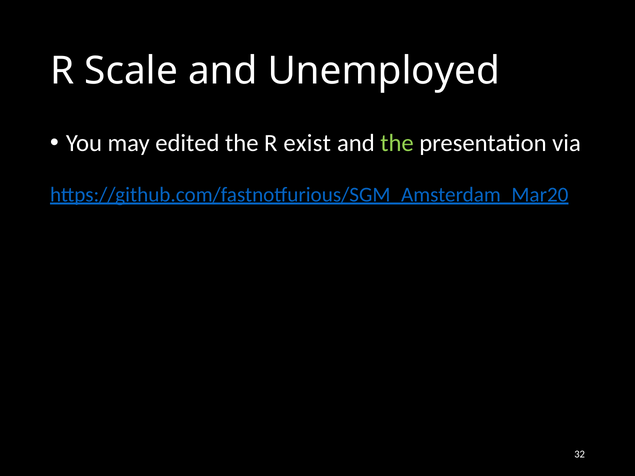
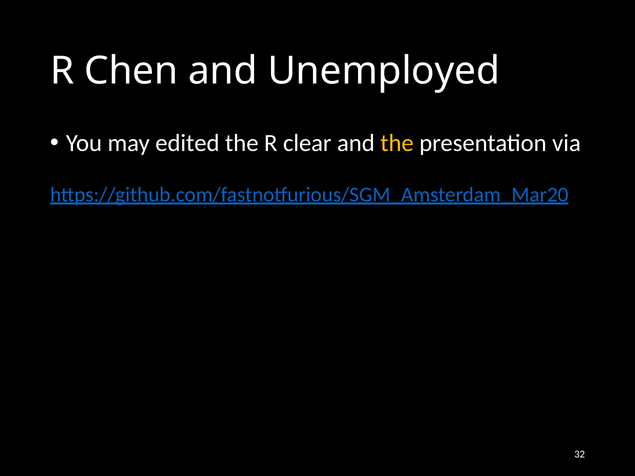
Scale: Scale -> Chen
exist: exist -> clear
the at (397, 143) colour: light green -> yellow
